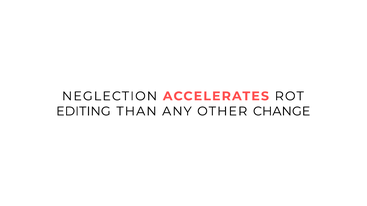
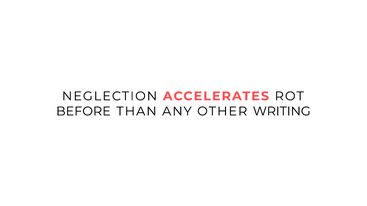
EDITING: EDITING -> BEFORE
CHANGE: CHANGE -> WRITING
